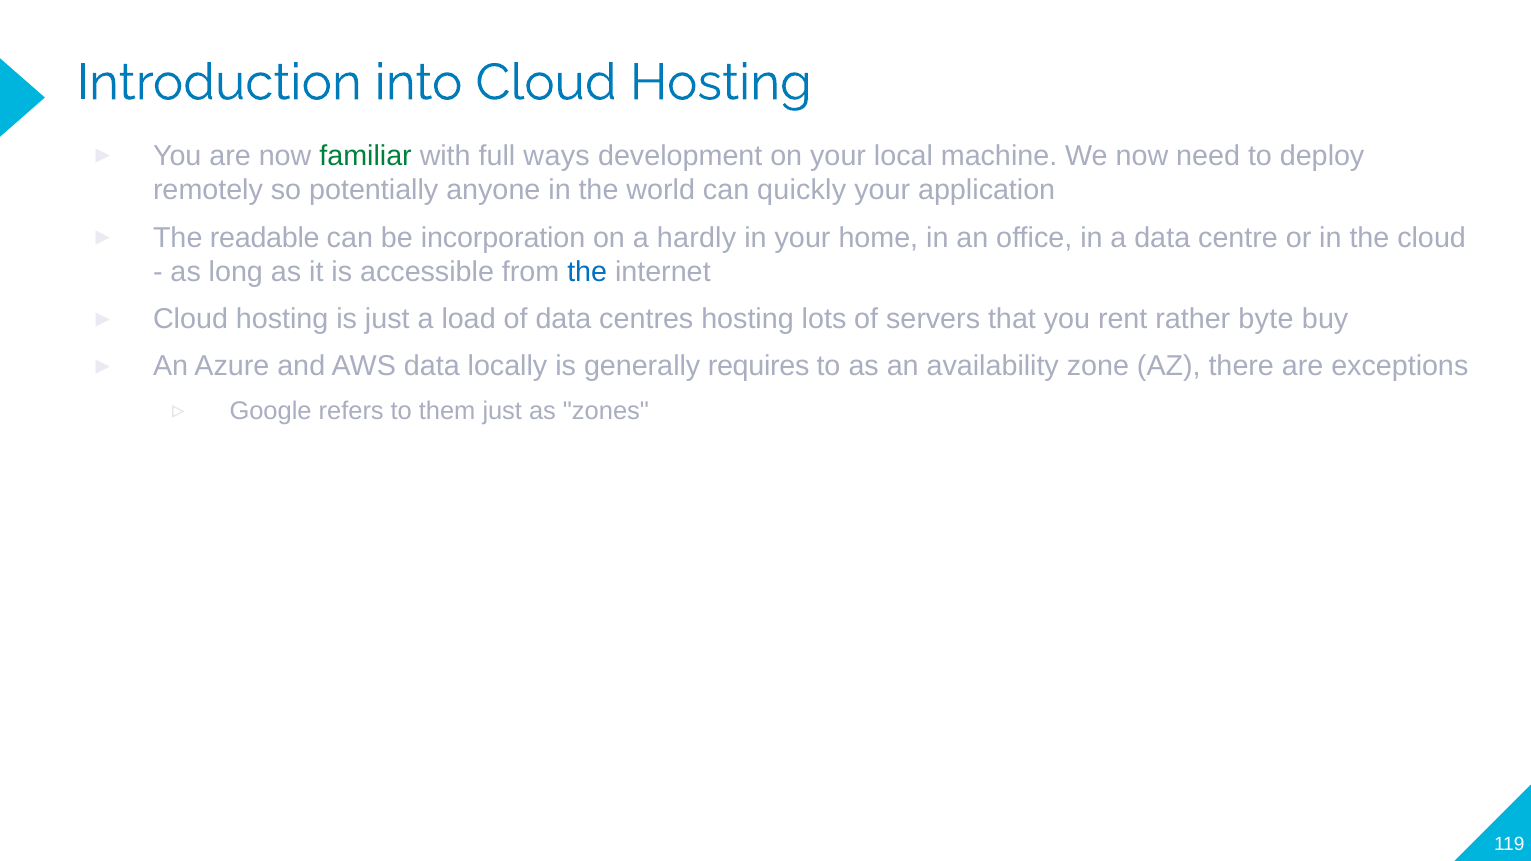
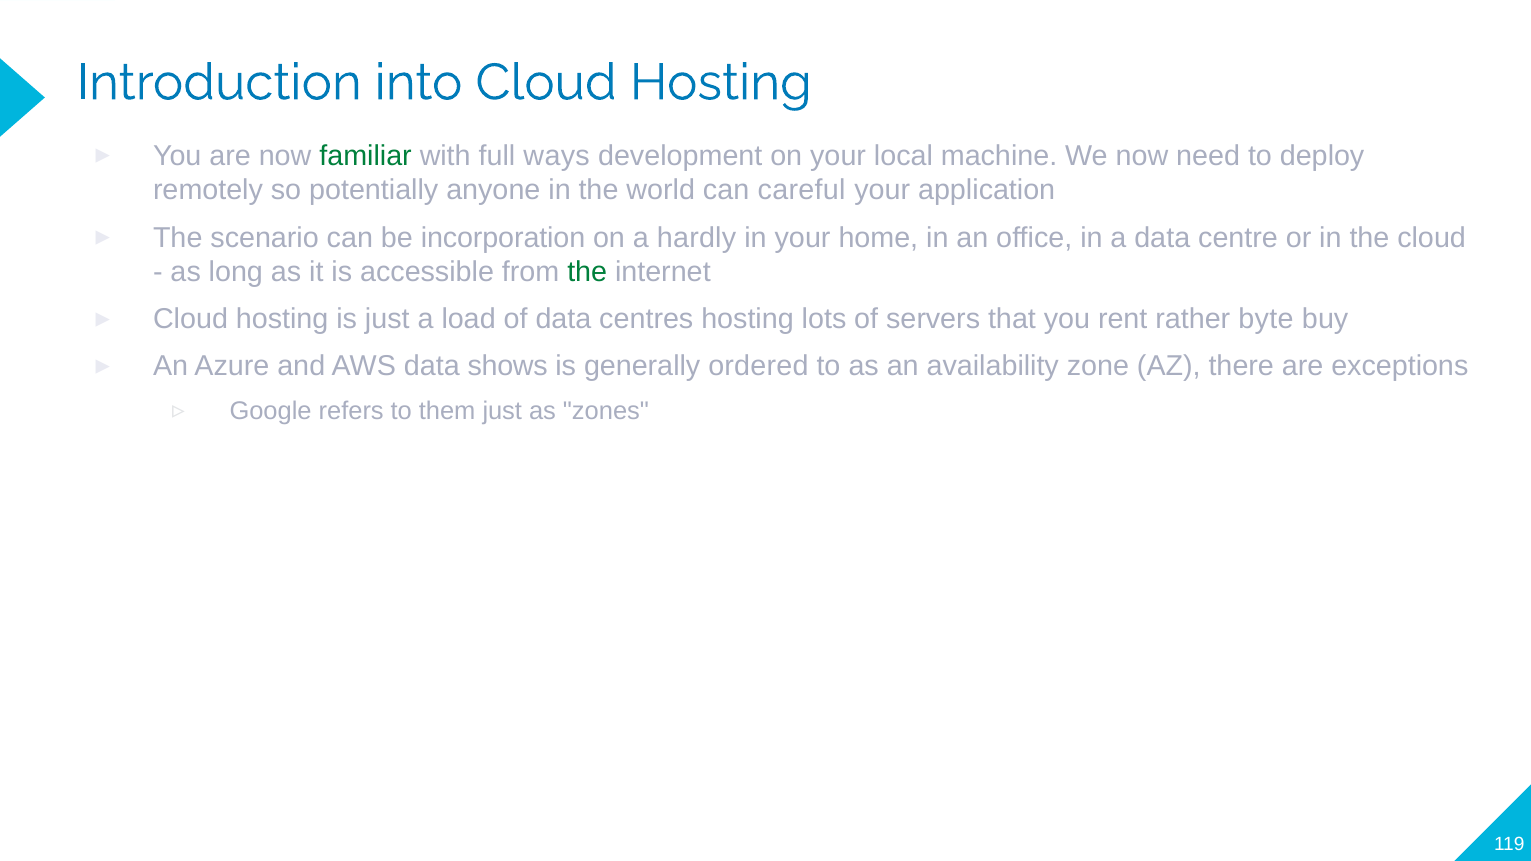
quickly: quickly -> careful
readable: readable -> scenario
the at (587, 272) colour: blue -> green
locally: locally -> shows
requires: requires -> ordered
